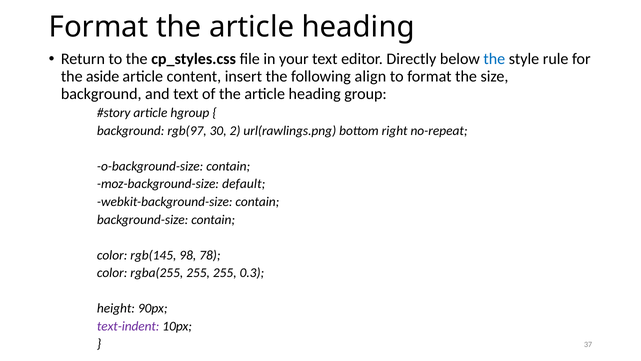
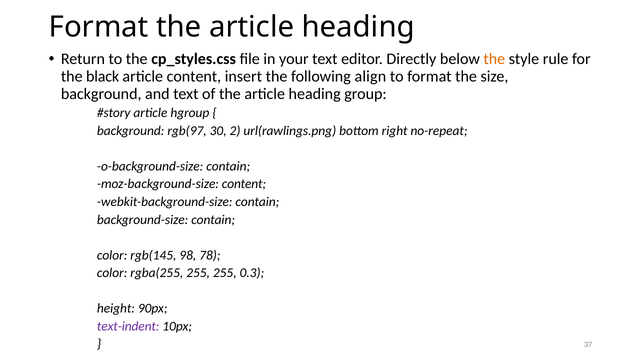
the at (494, 59) colour: blue -> orange
aside: aside -> black
moz-background-size default: default -> content
